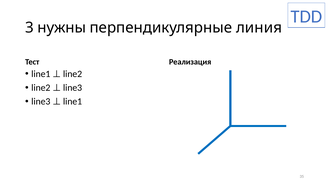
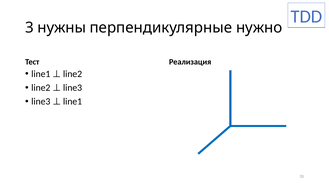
линия: линия -> нужно
